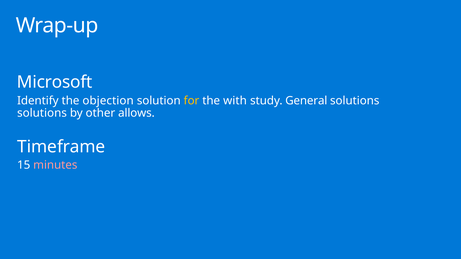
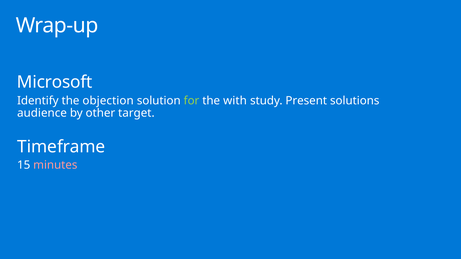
for colour: yellow -> light green
General: General -> Present
solutions at (42, 113): solutions -> audience
allows: allows -> target
